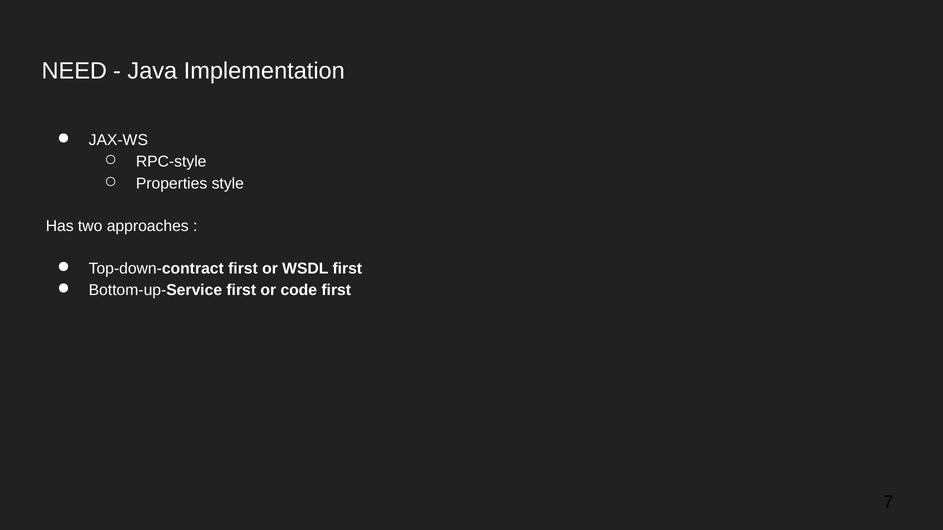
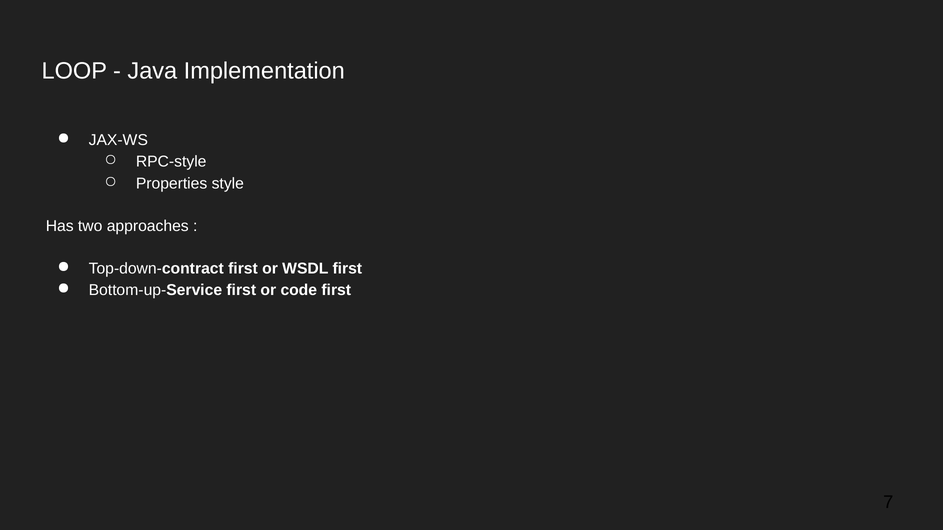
NEED: NEED -> LOOP
